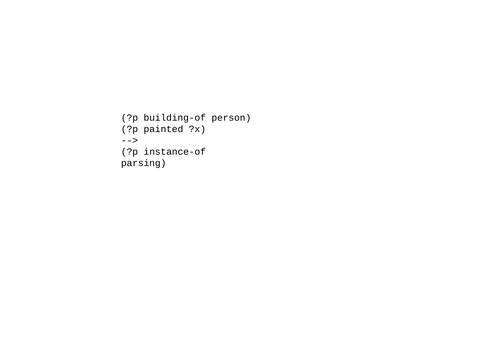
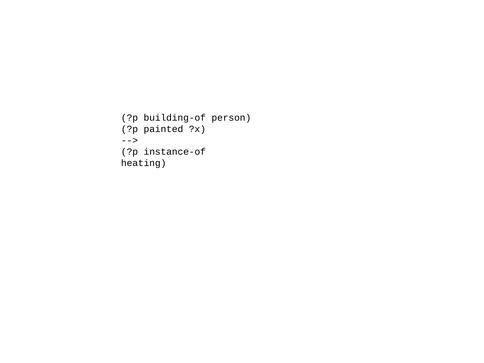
parsing: parsing -> heating
